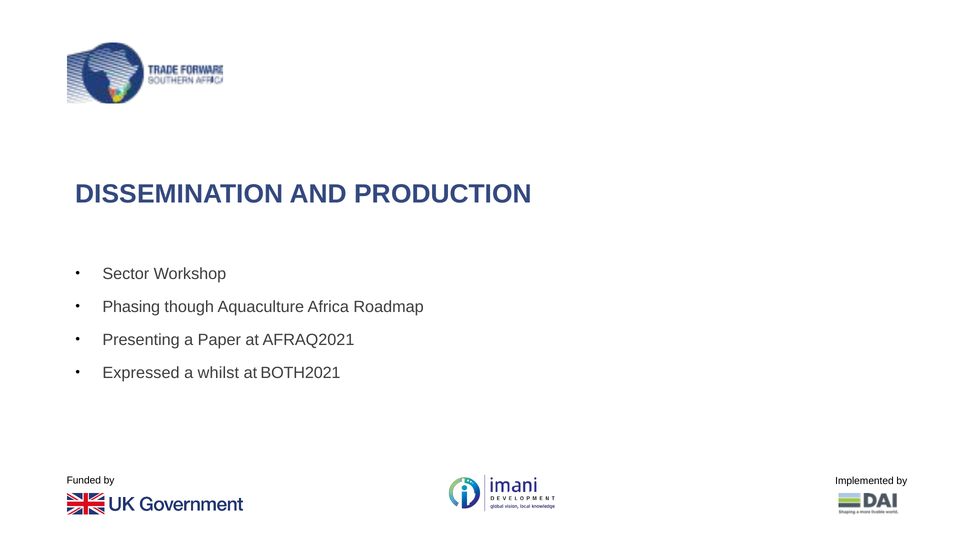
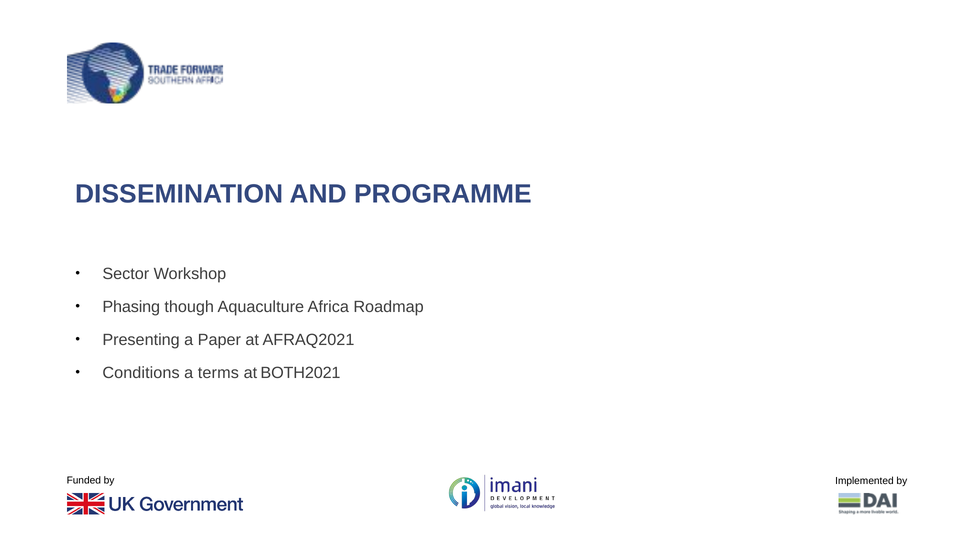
PRODUCTION: PRODUCTION -> PROGRAMME
Expressed: Expressed -> Conditions
whilst: whilst -> terms
